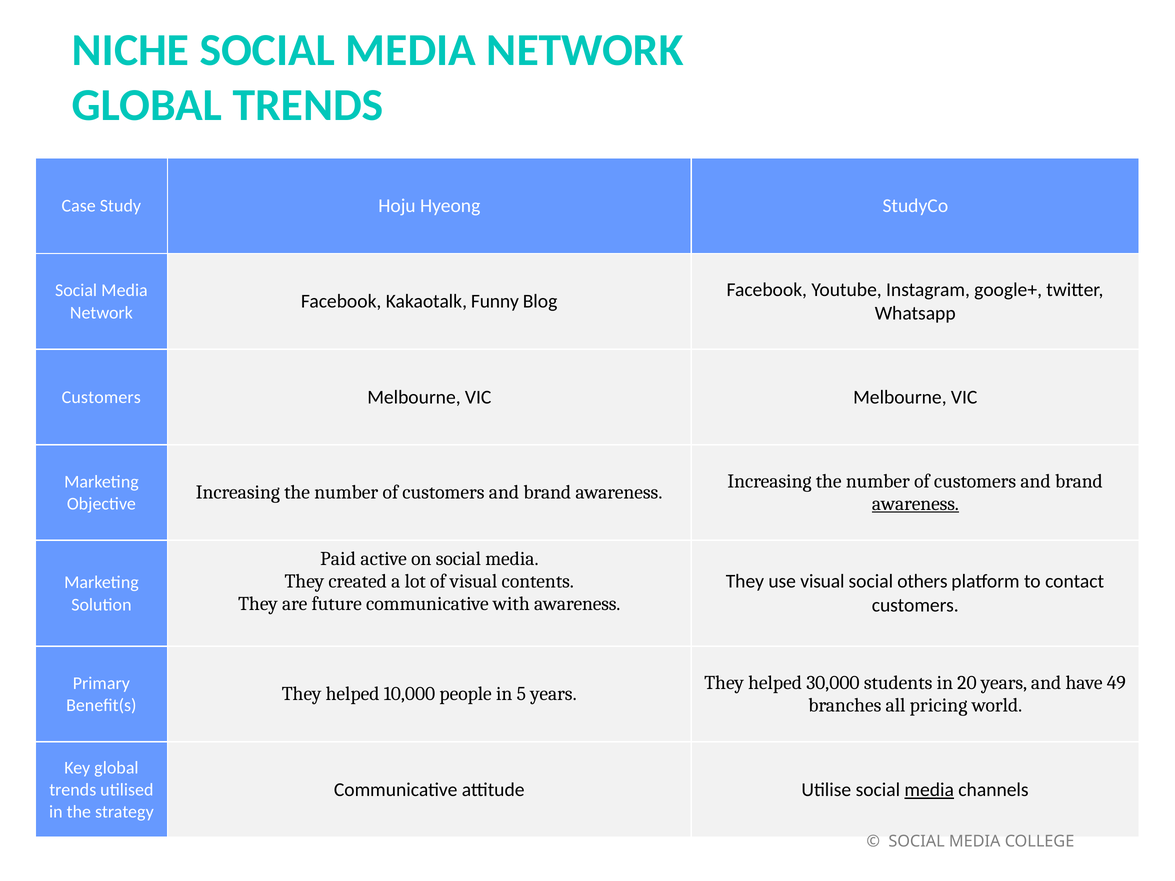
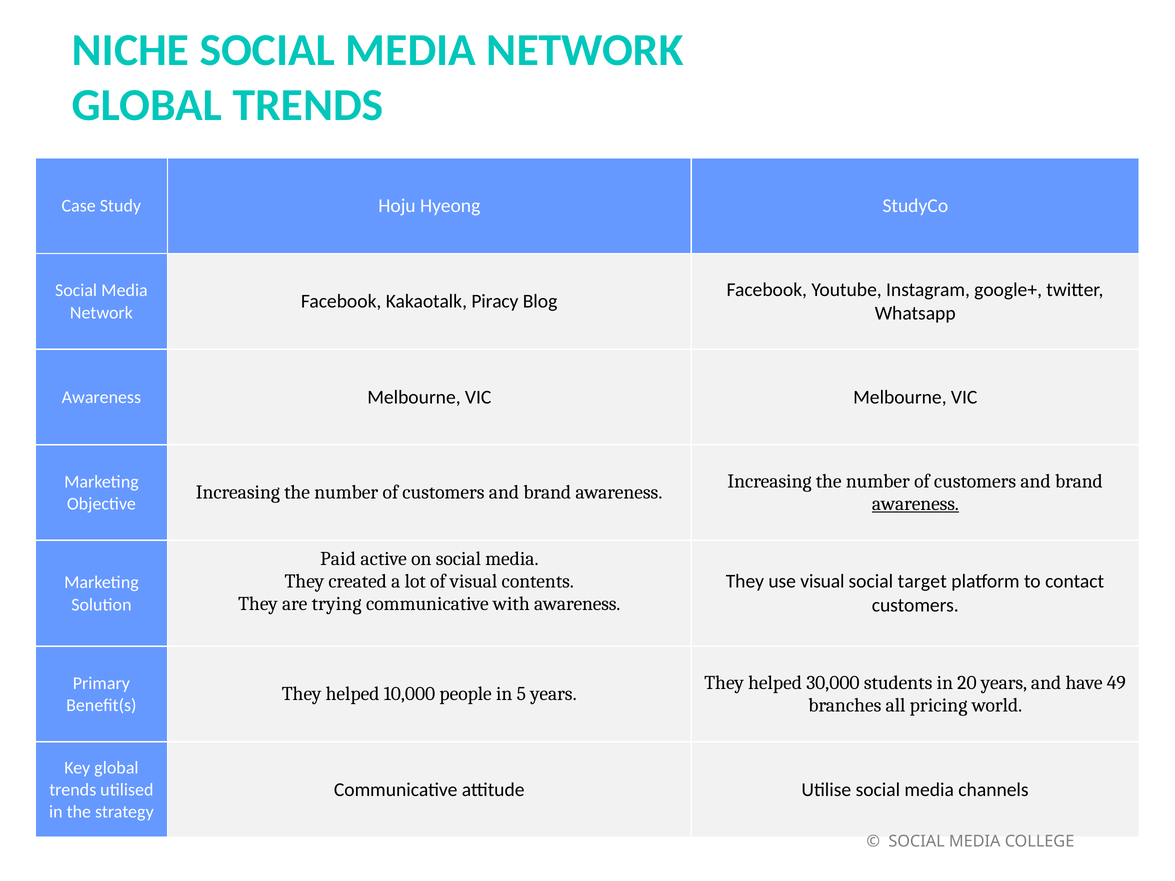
Funny: Funny -> Piracy
Customers at (101, 397): Customers -> Awareness
others: others -> target
future: future -> trying
media at (929, 790) underline: present -> none
